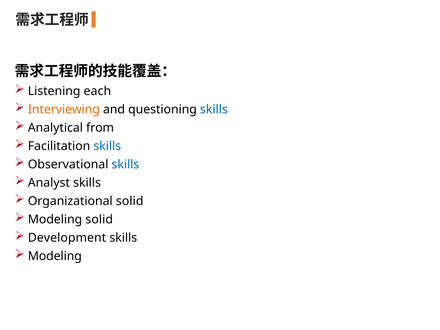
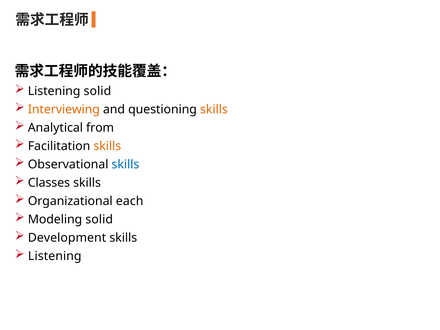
Listening each: each -> solid
skills at (214, 109) colour: blue -> orange
skills at (107, 146) colour: blue -> orange
Analyst: Analyst -> Classes
Organizational solid: solid -> each
Modeling at (55, 256): Modeling -> Listening
